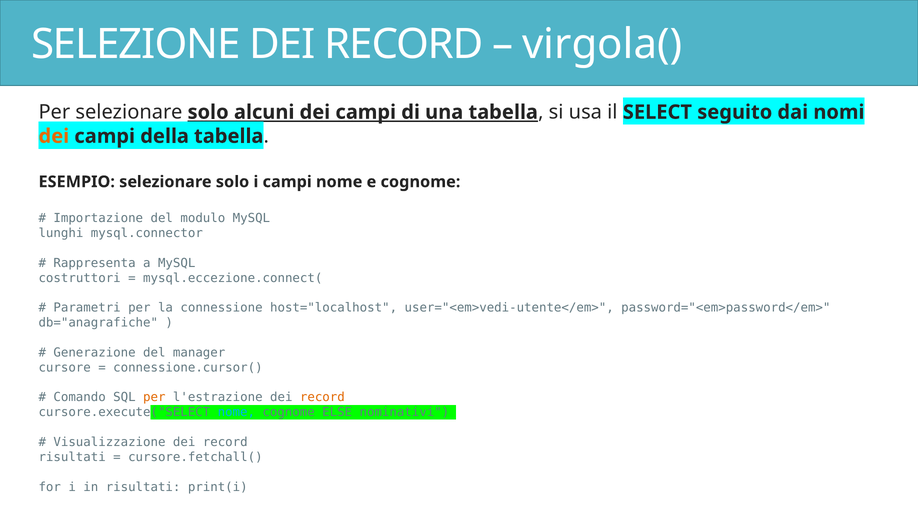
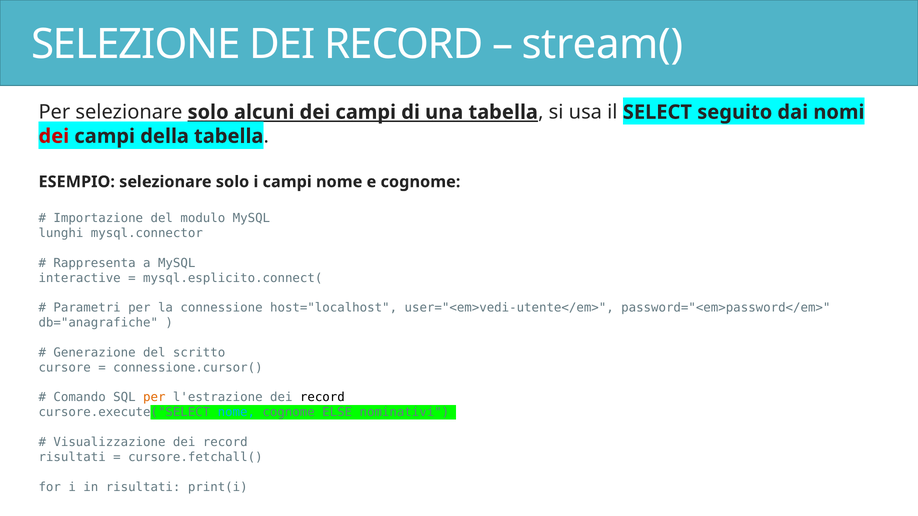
virgola(: virgola( -> stream(
dei at (54, 136) colour: orange -> red
costruttori: costruttori -> interactive
mysql.eccezione.connect(: mysql.eccezione.connect( -> mysql.esplicito.connect(
manager: manager -> scritto
record at (322, 398) colour: orange -> black
